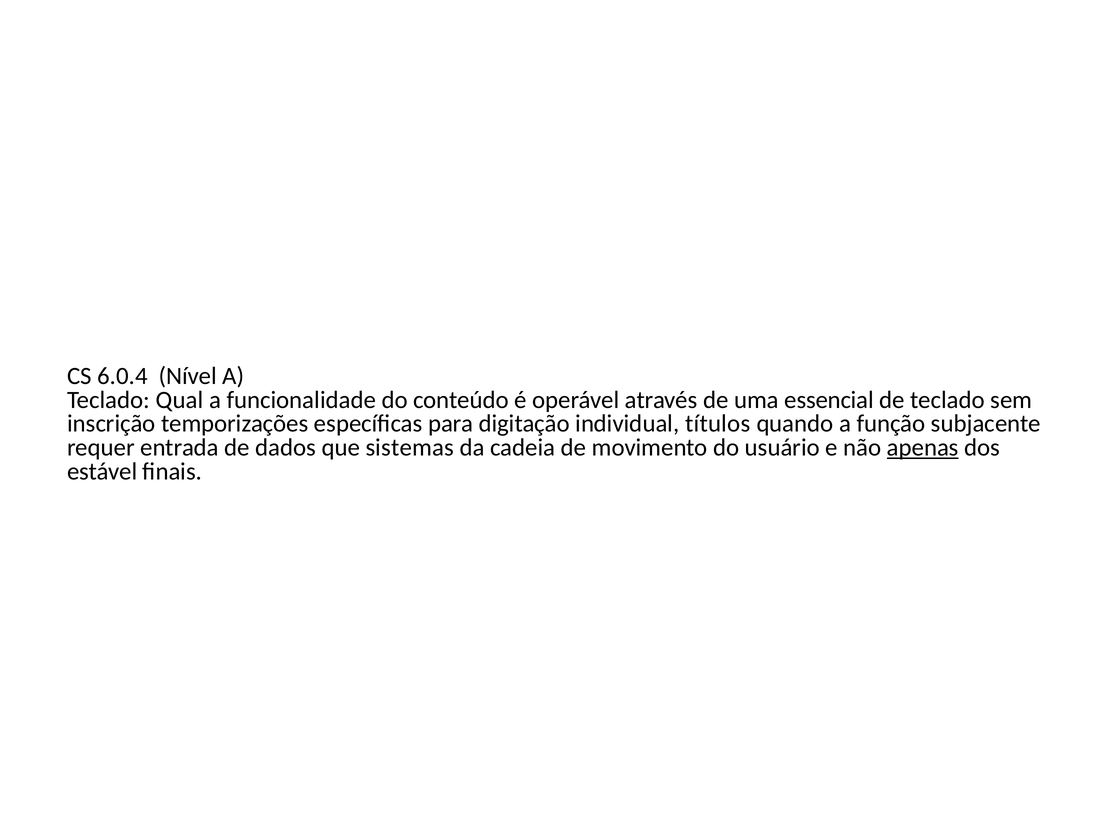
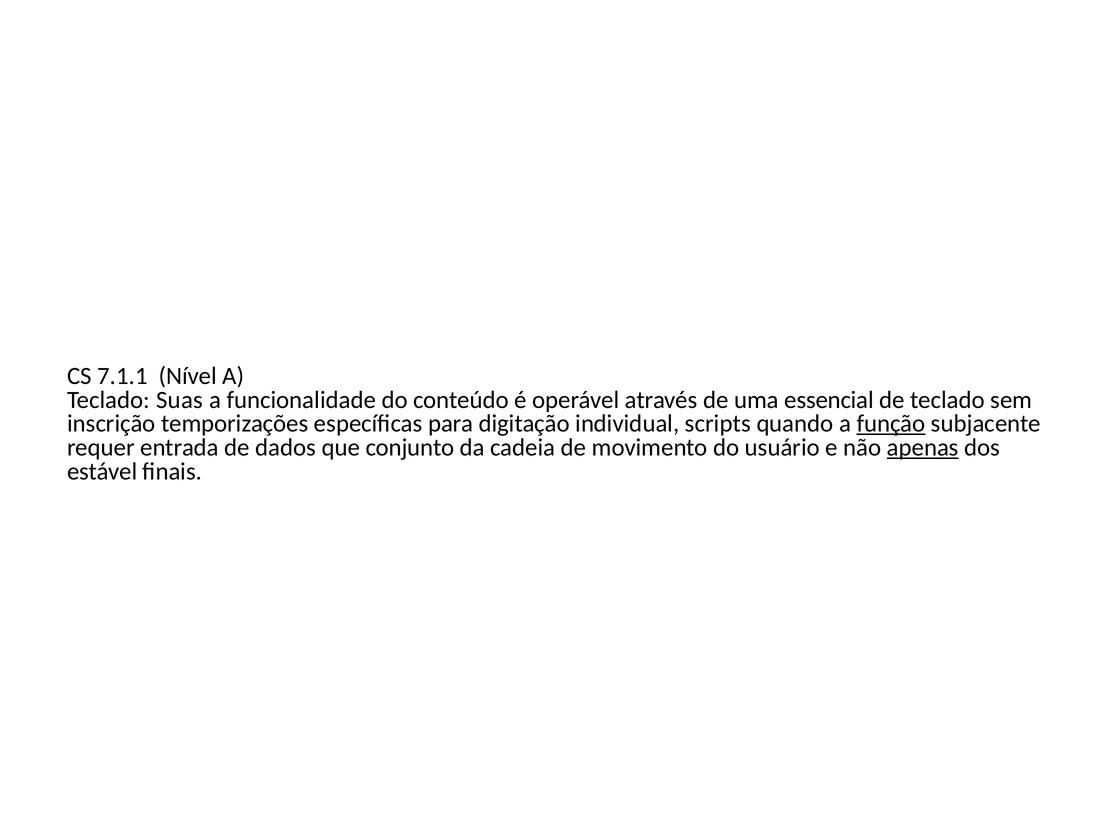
6.0.4: 6.0.4 -> 7.1.1
Qual: Qual -> Suas
títulos: títulos -> scripts
função underline: none -> present
sistemas: sistemas -> conjunto
